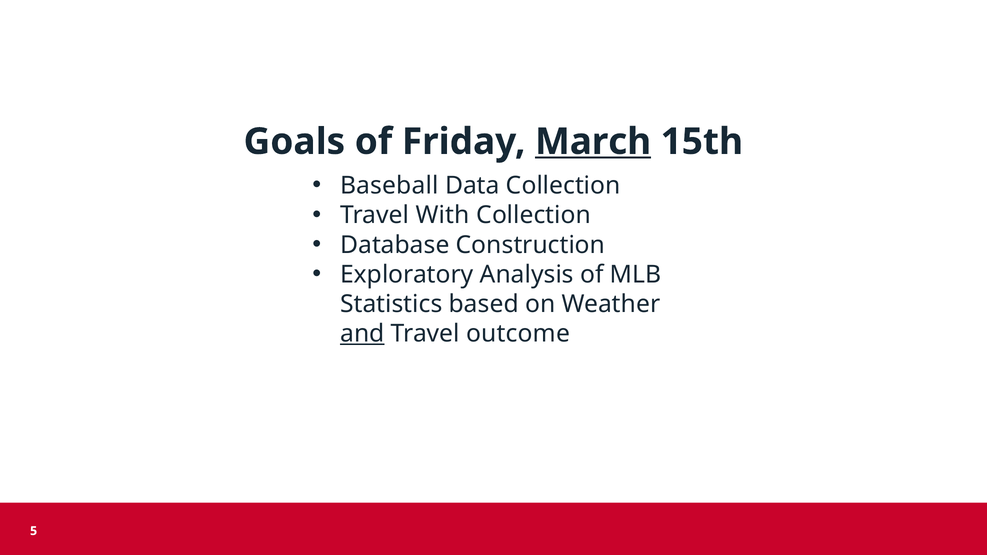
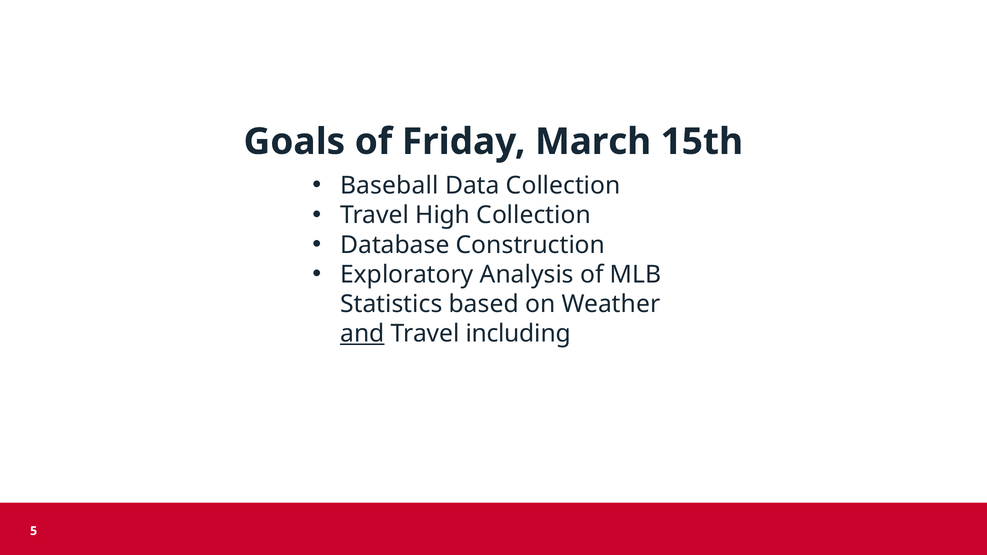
March underline: present -> none
With: With -> High
outcome: outcome -> including
